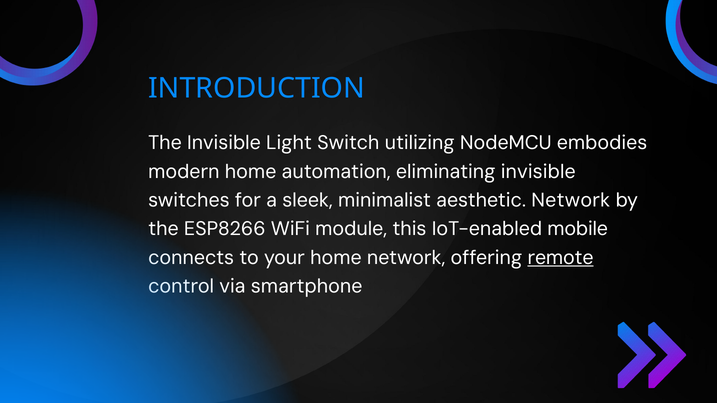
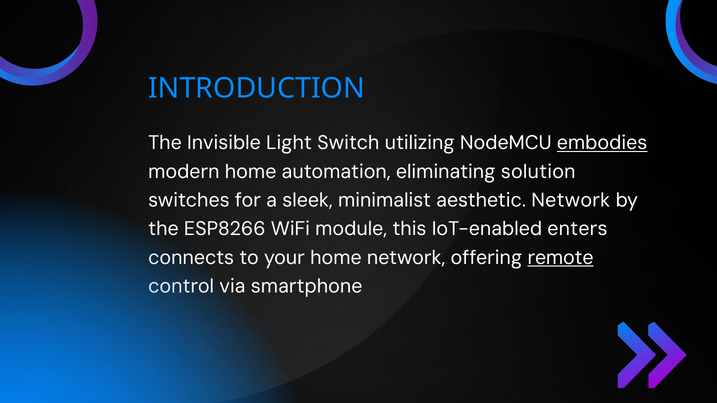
embodies underline: none -> present
invisible at (538, 172): invisible -> solution
mobile: mobile -> enters
